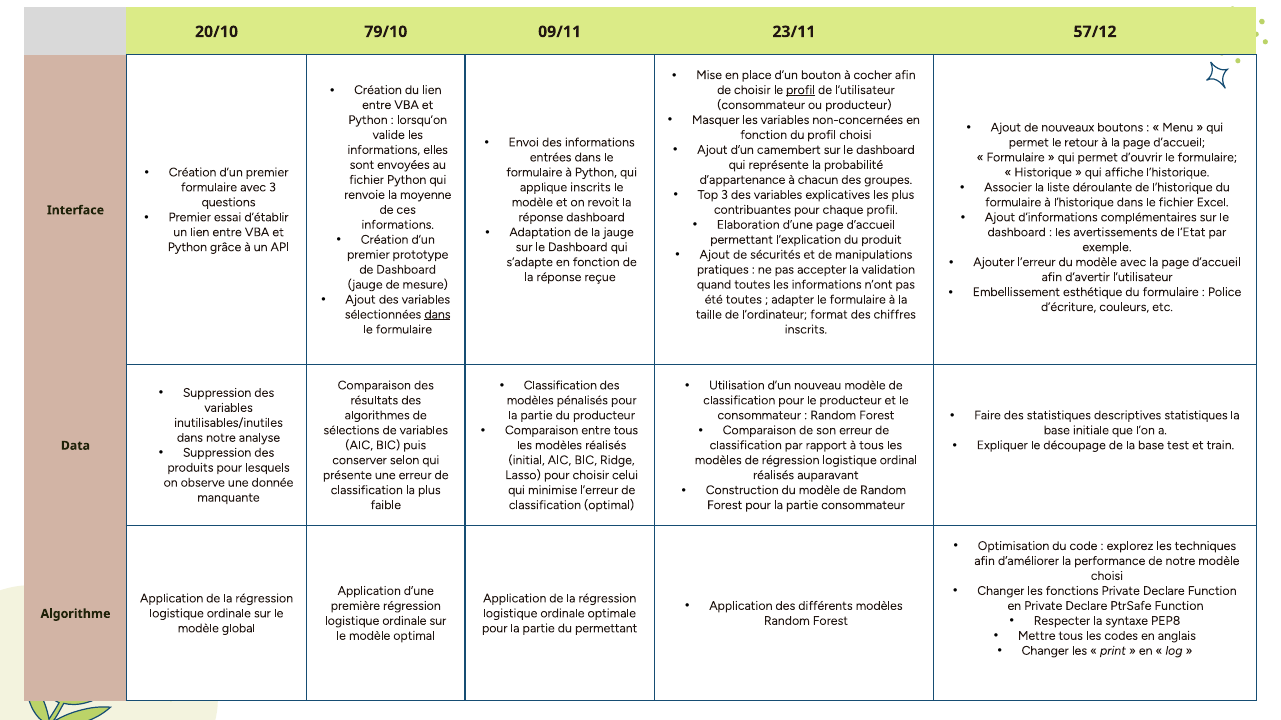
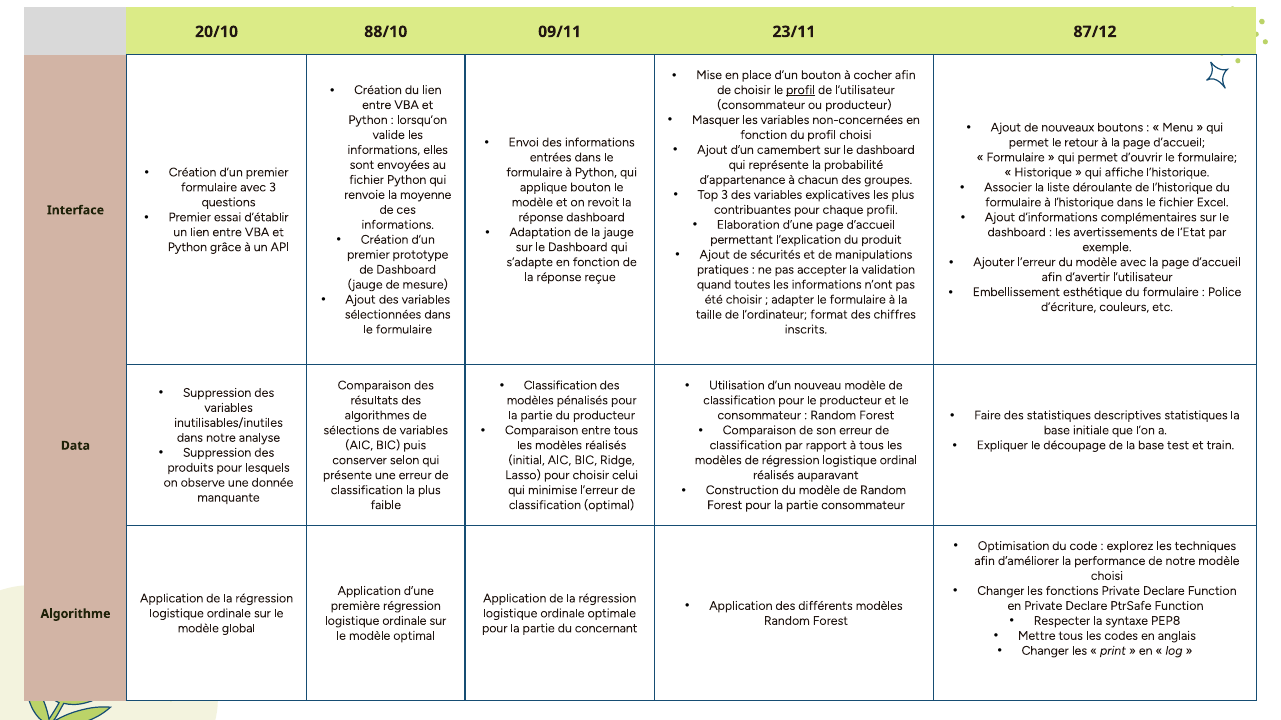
79/10: 79/10 -> 88/10
57/12: 57/12 -> 87/12
applique inscrits: inscrits -> bouton
été toutes: toutes -> choisir
dans at (437, 315) underline: present -> none
du permettant: permettant -> concernant
